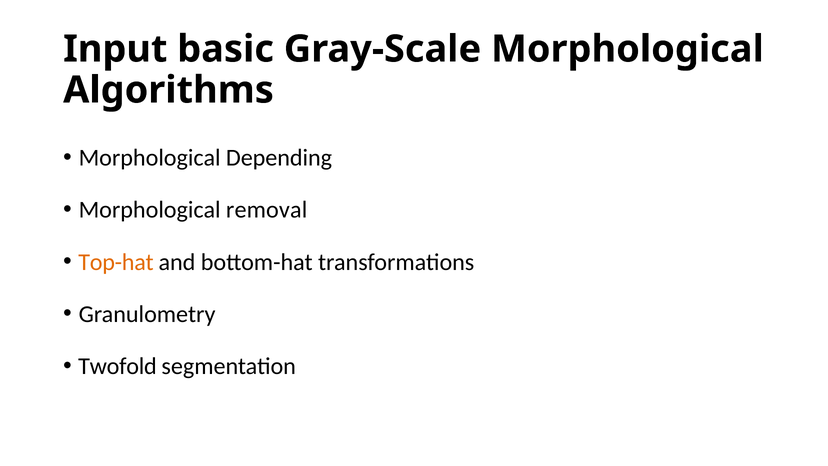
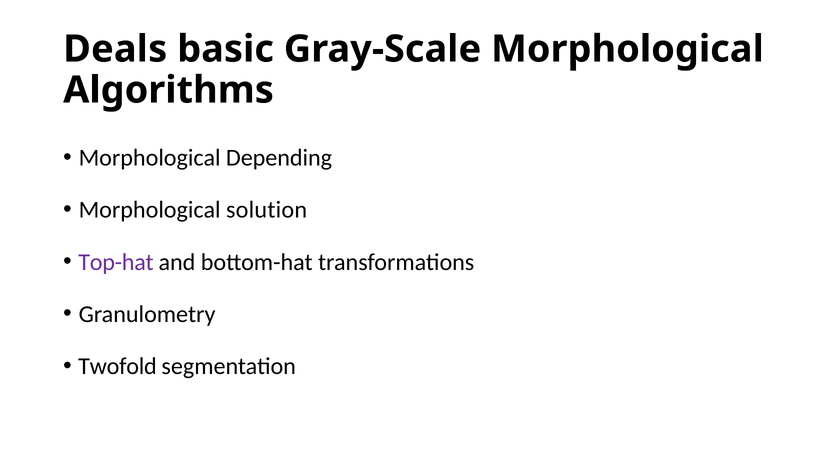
Input: Input -> Deals
removal: removal -> solution
Top-hat colour: orange -> purple
